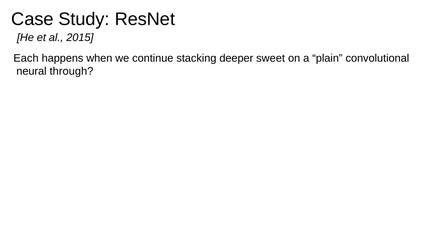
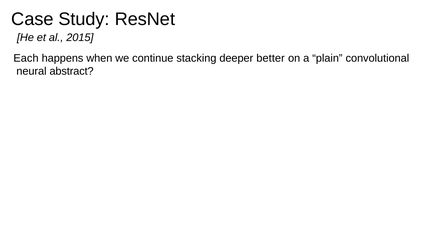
sweet: sweet -> better
through: through -> abstract
